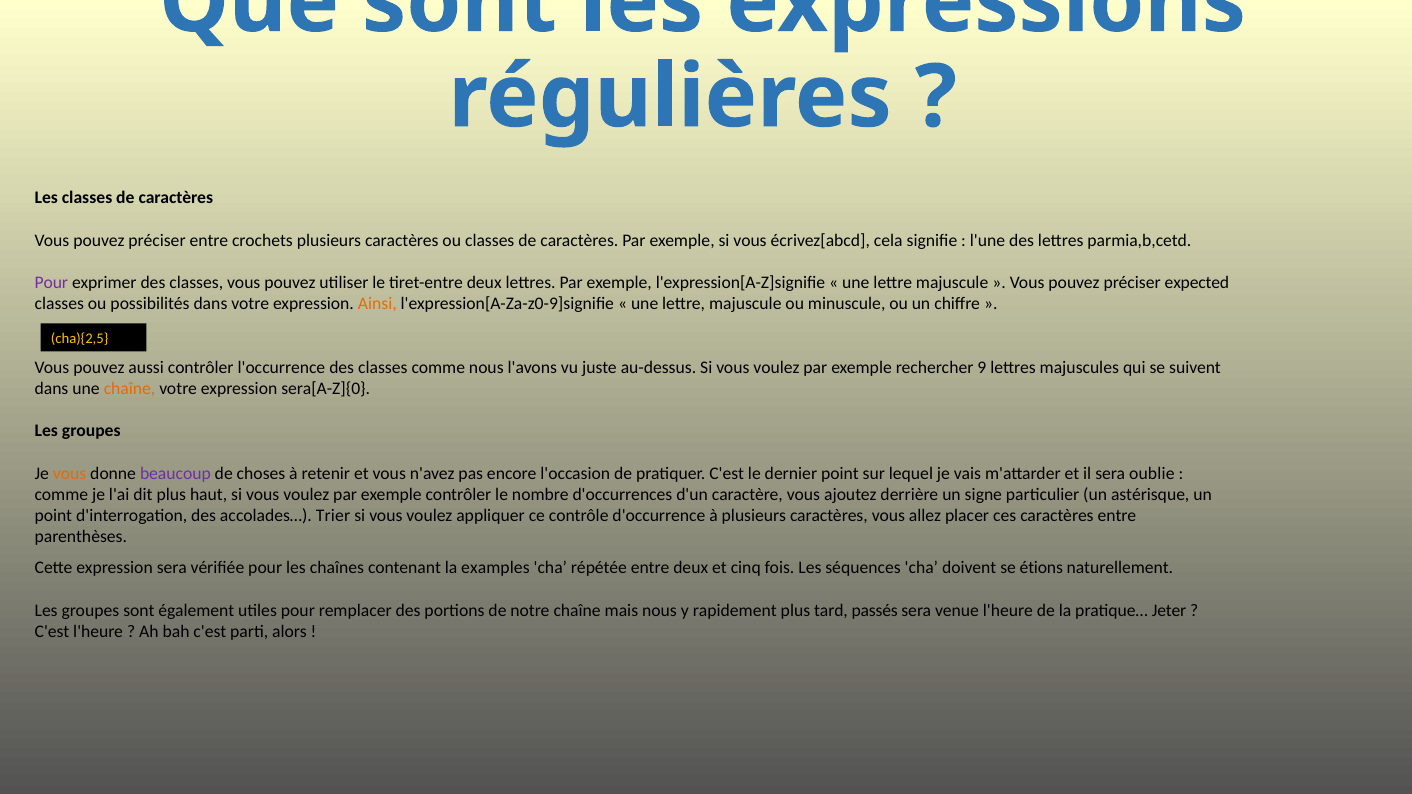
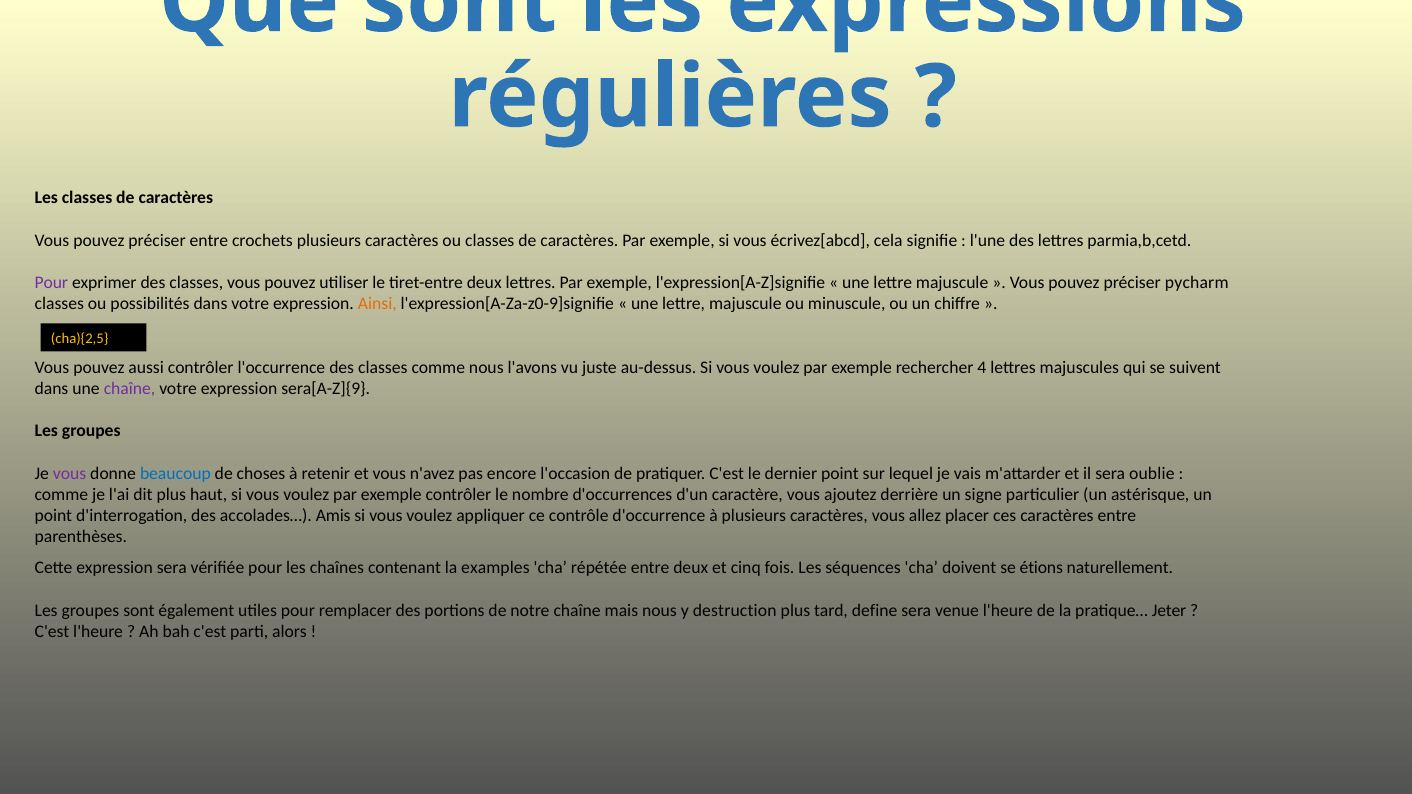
expected: expected -> pycharm
9: 9 -> 4
chaîne at (130, 389) colour: orange -> purple
sera[A-Z]{0: sera[A-Z]{0 -> sera[A-Z]{9
vous at (70, 473) colour: orange -> purple
beaucoup colour: purple -> blue
Trier: Trier -> Amis
rapidement: rapidement -> destruction
passés: passés -> define
